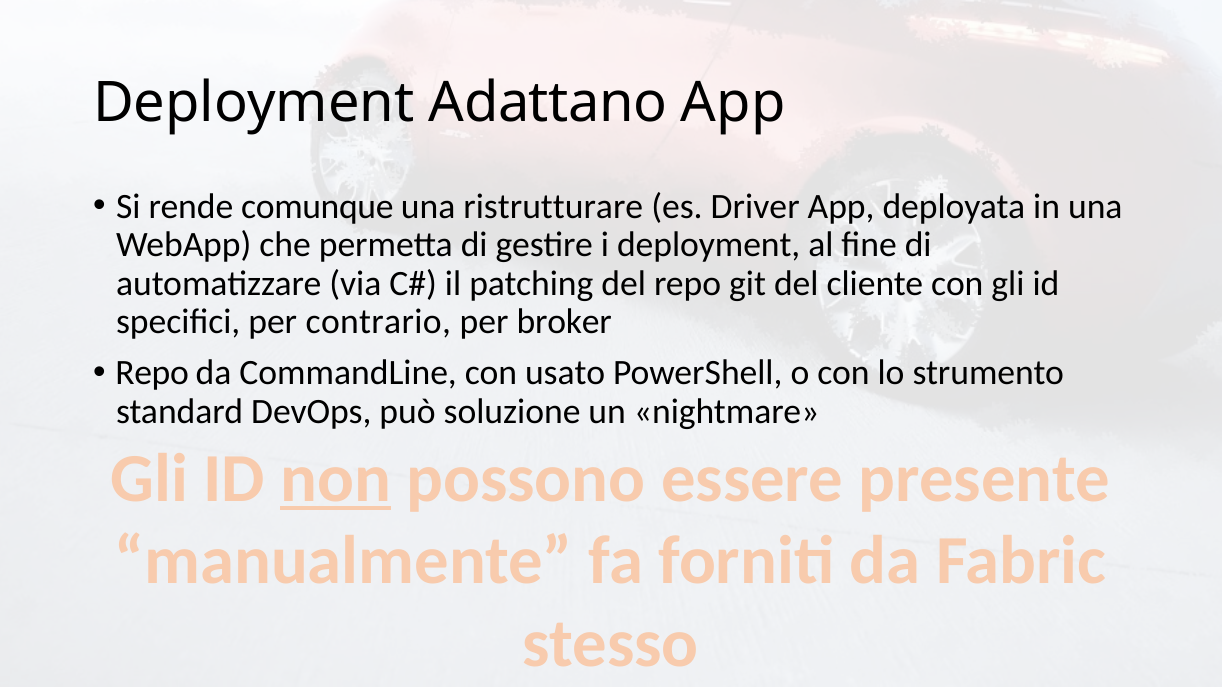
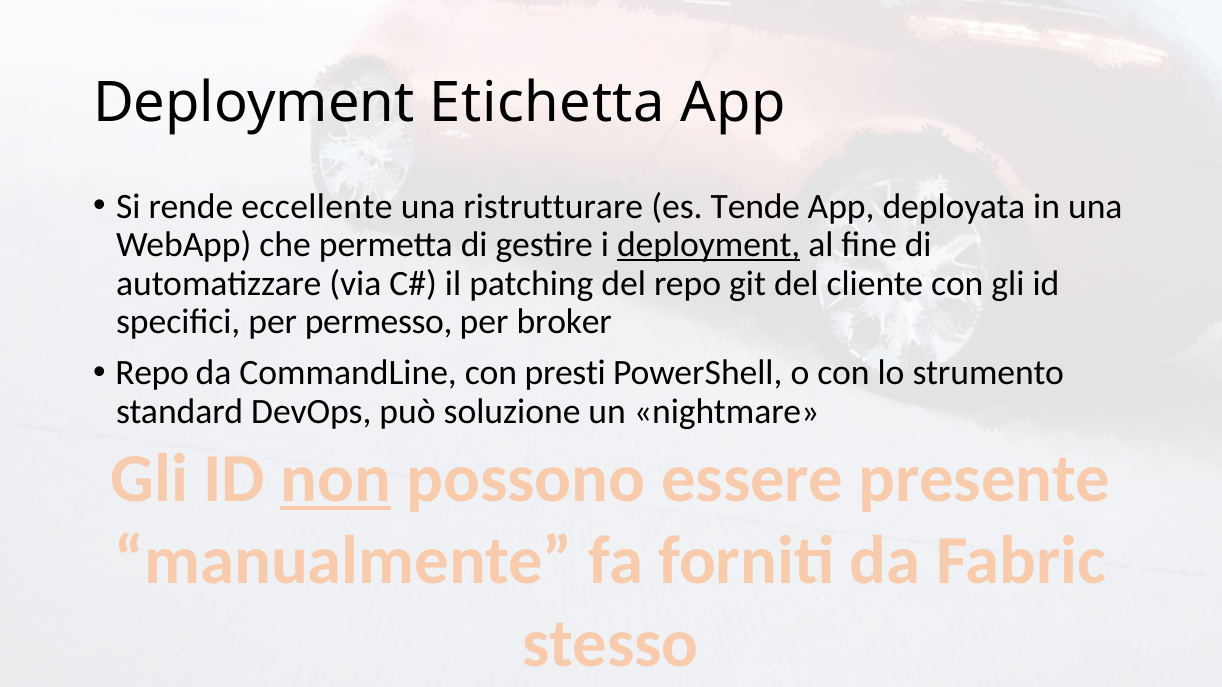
Adattano: Adattano -> Etichetta
comunque: comunque -> eccellente
Driver: Driver -> Tende
deployment at (709, 245) underline: none -> present
contrario: contrario -> permesso
usato: usato -> presti
